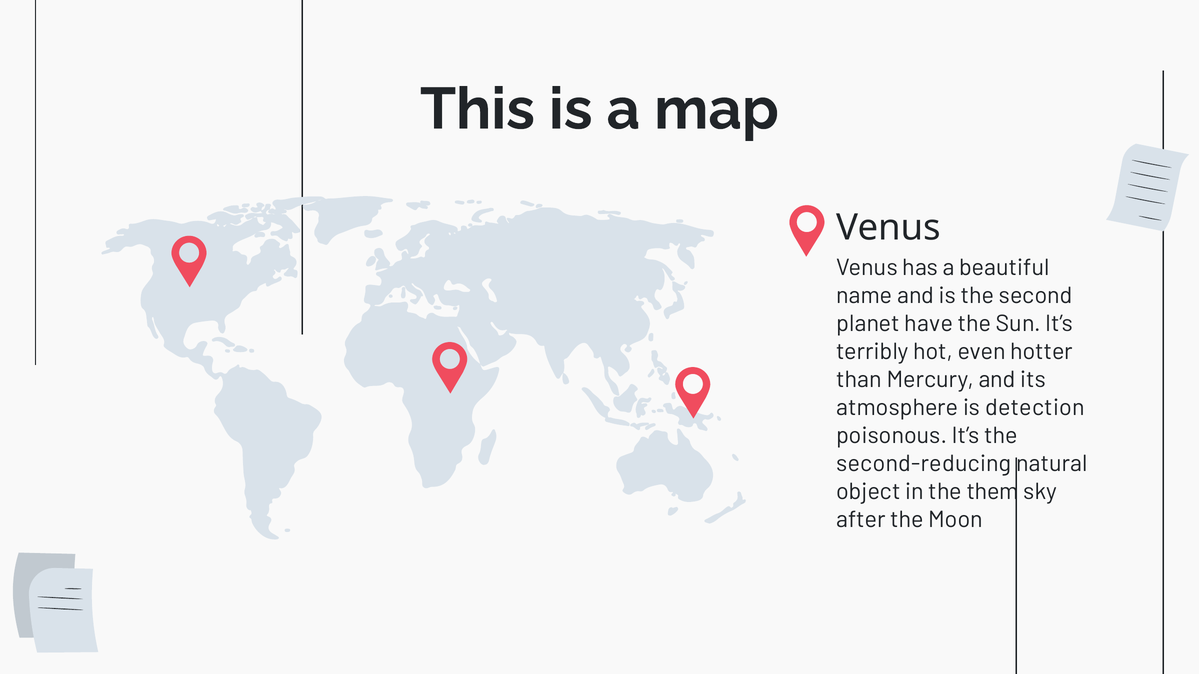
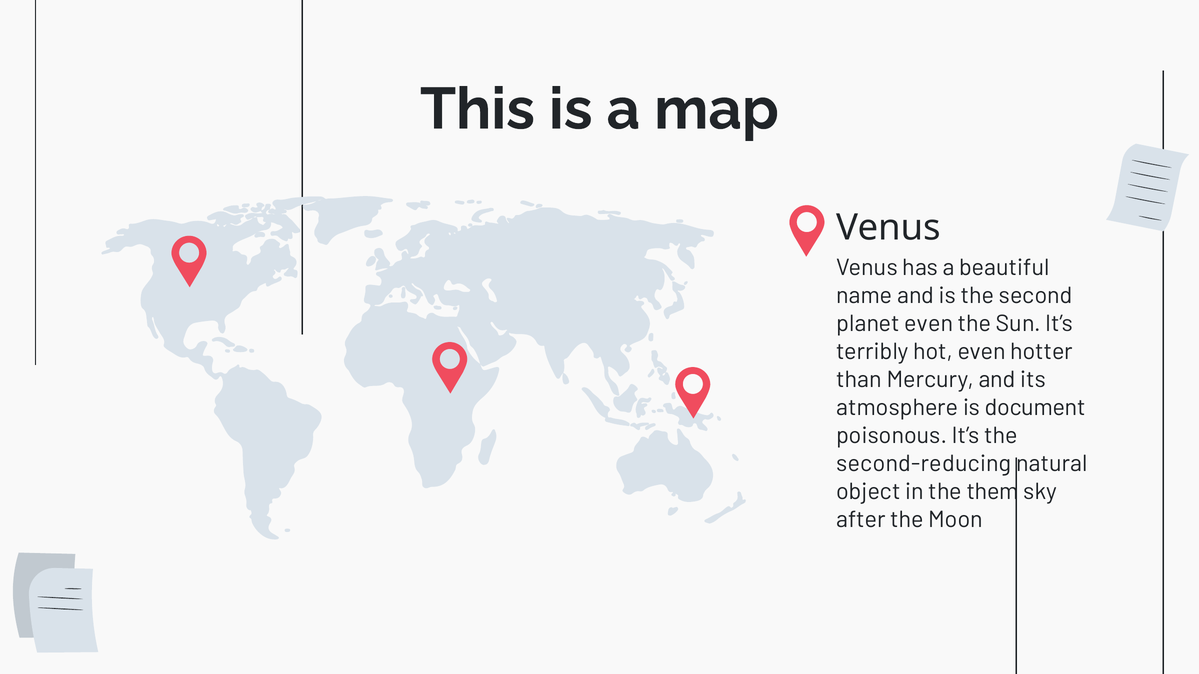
planet have: have -> even
detection: detection -> document
